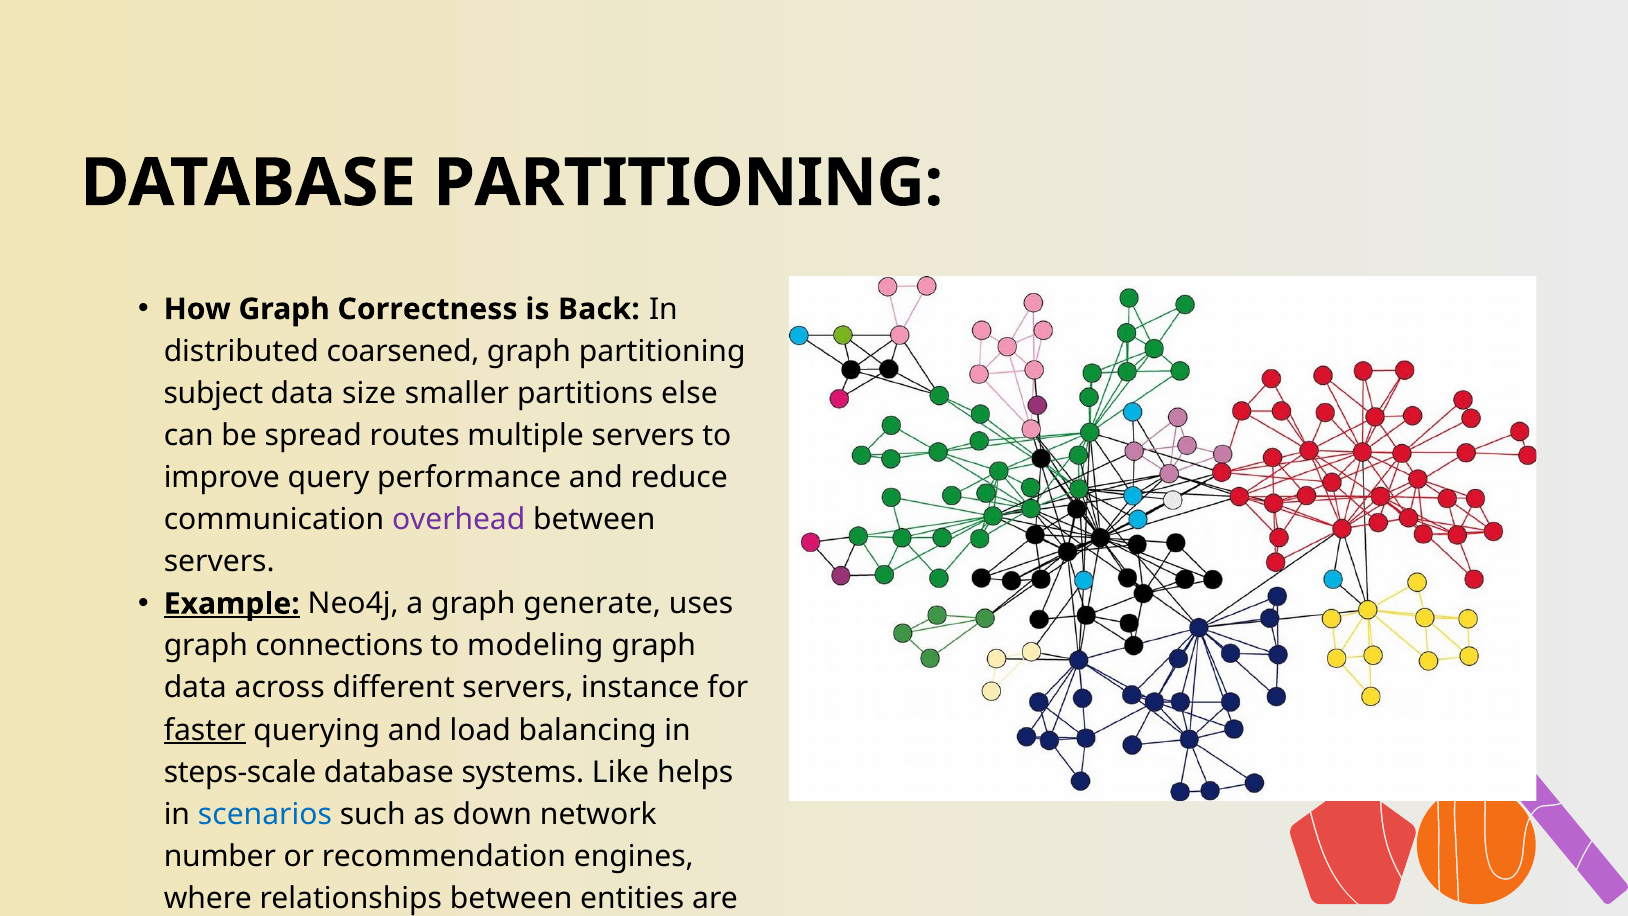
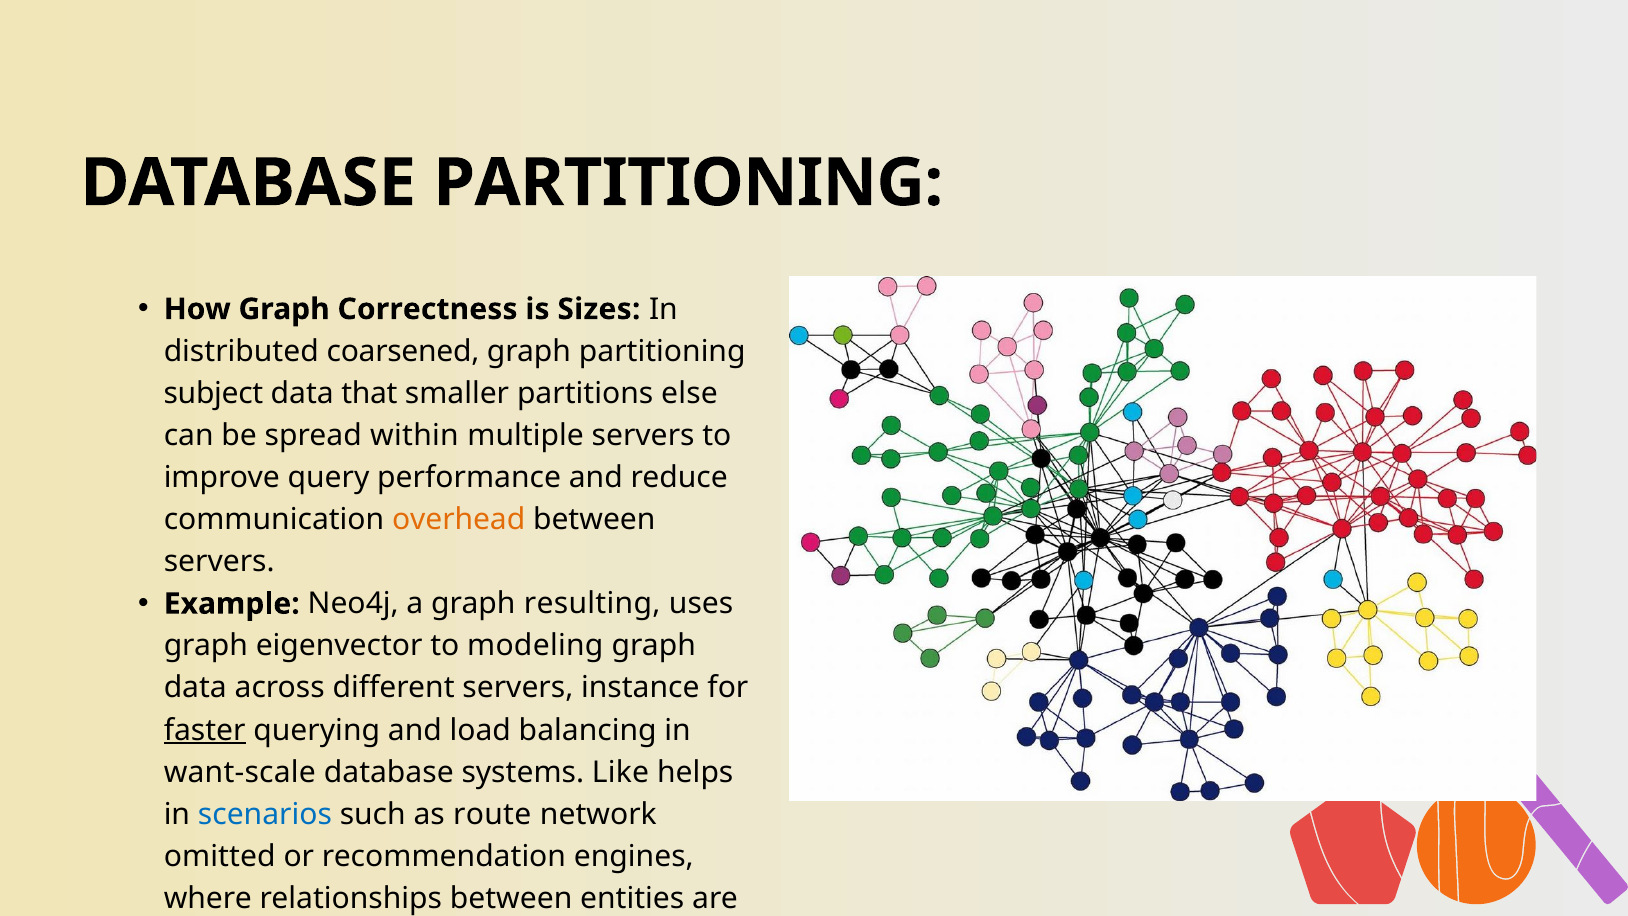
Back: Back -> Sizes
size: size -> that
routes: routes -> within
overhead colour: purple -> orange
Example underline: present -> none
generate: generate -> resulting
connections: connections -> eigenvector
steps-scale: steps-scale -> want-scale
down: down -> route
number: number -> omitted
